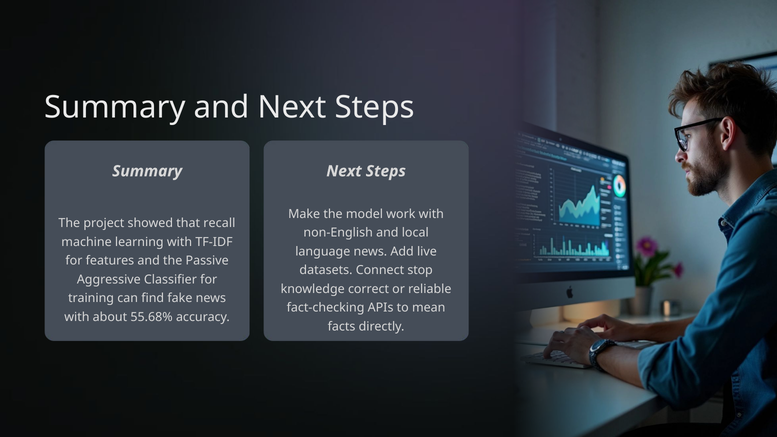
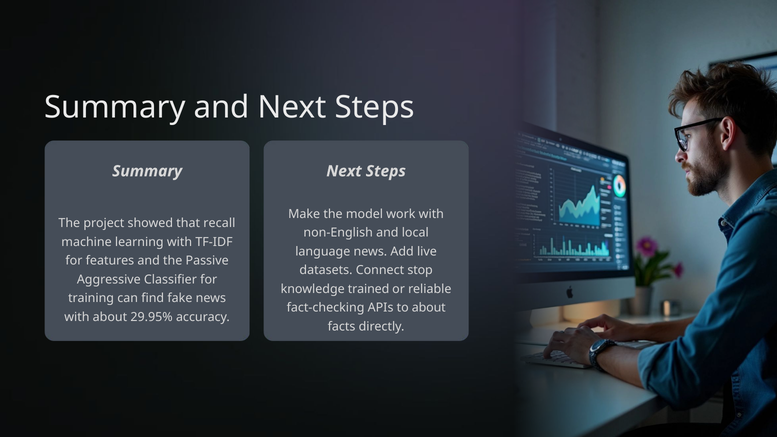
correct: correct -> trained
to mean: mean -> about
55.68%: 55.68% -> 29.95%
